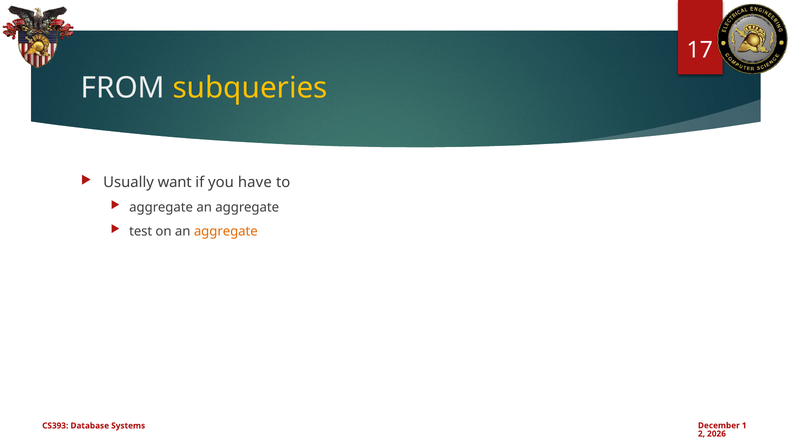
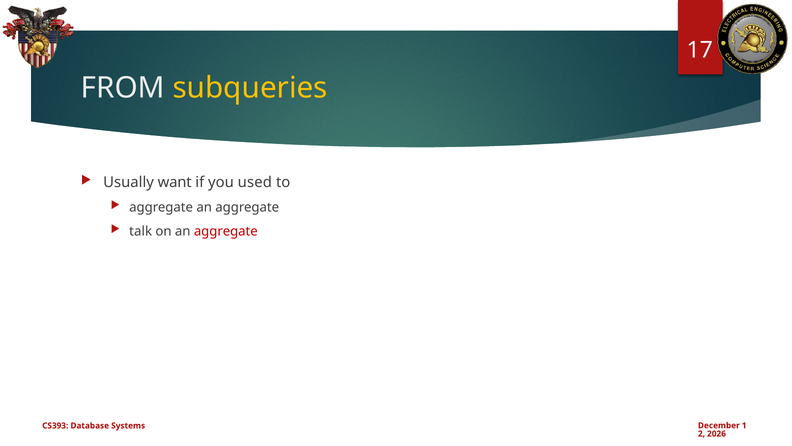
have: have -> used
test: test -> talk
aggregate at (226, 231) colour: orange -> red
